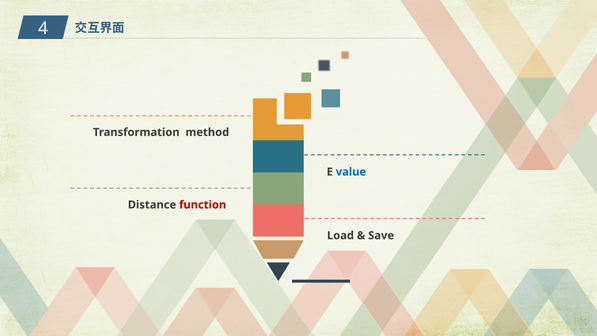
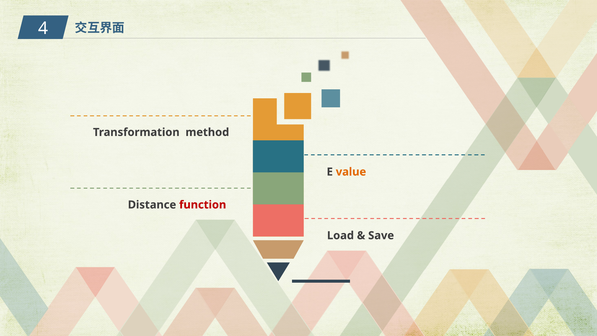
value colour: blue -> orange
